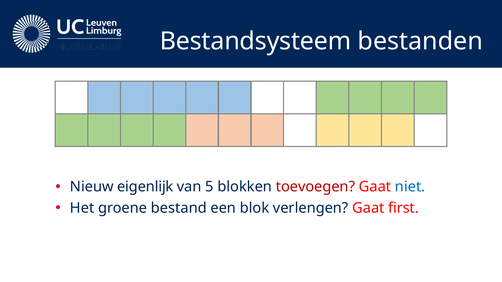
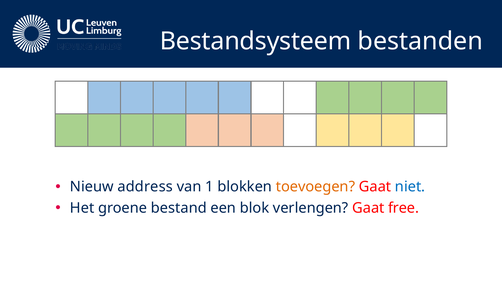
eigenlijk: eigenlijk -> address
5: 5 -> 1
toevoegen colour: red -> orange
first: first -> free
